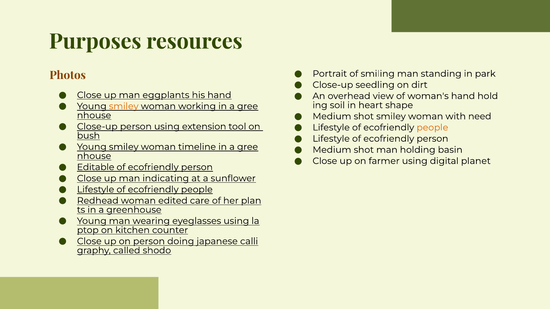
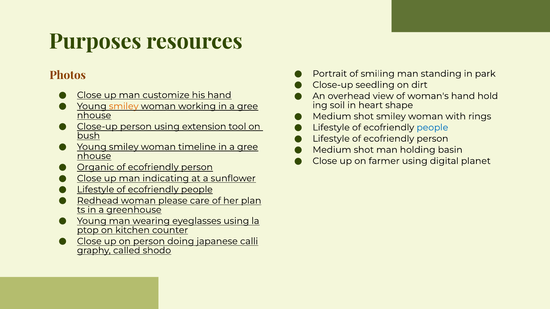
eggplants: eggplants -> customize
need: need -> rings
people at (432, 128) colour: orange -> blue
Editable: Editable -> Organic
edited: edited -> please
